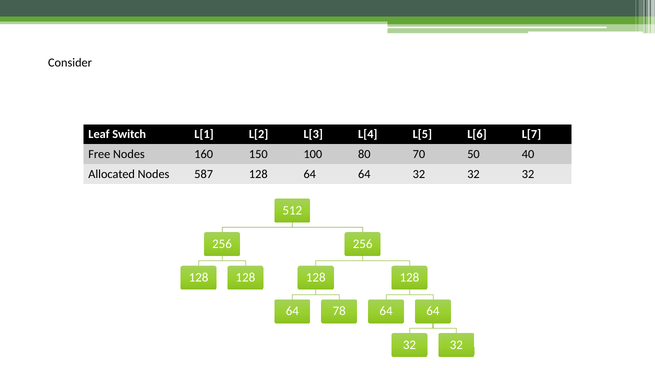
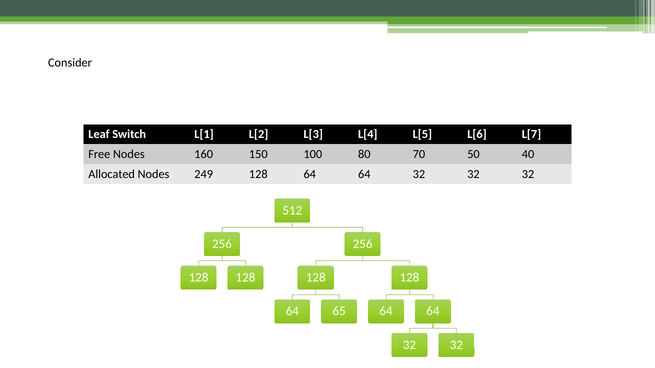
587: 587 -> 249
78: 78 -> 65
